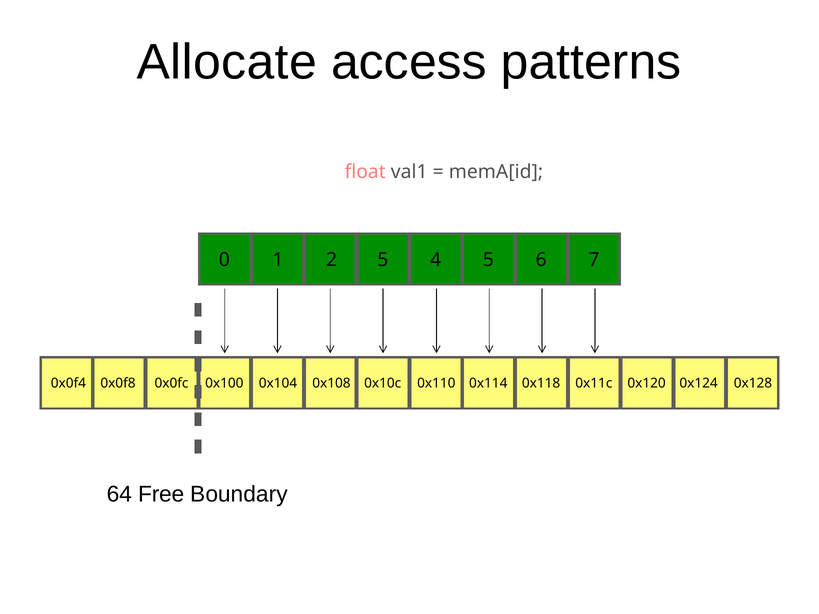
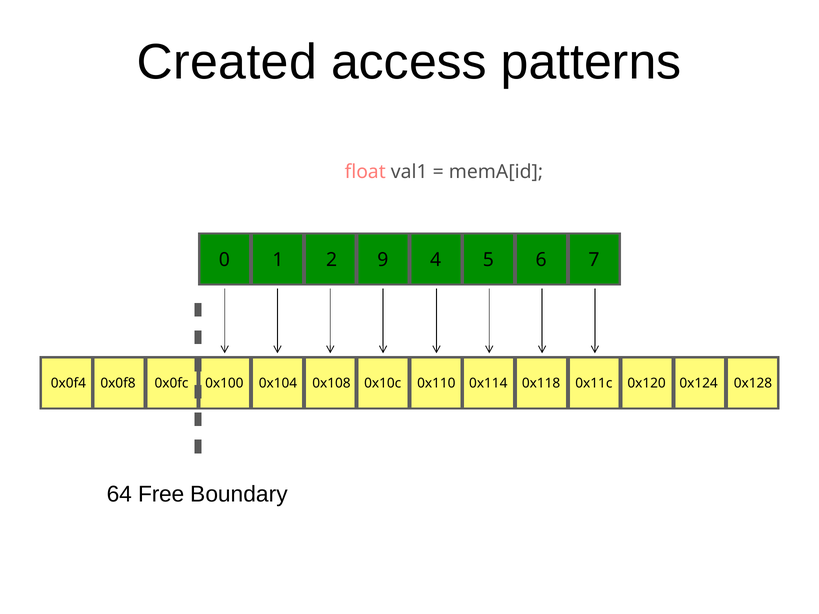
Allocate: Allocate -> Created
2 5: 5 -> 9
